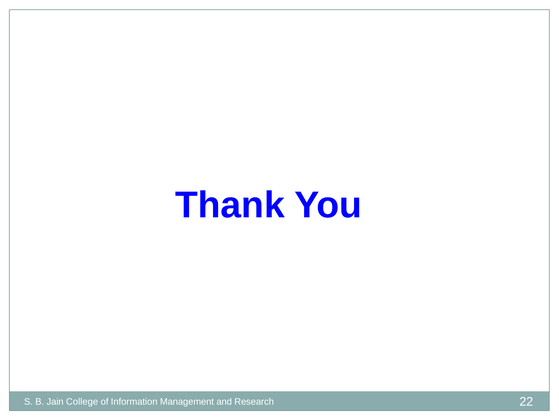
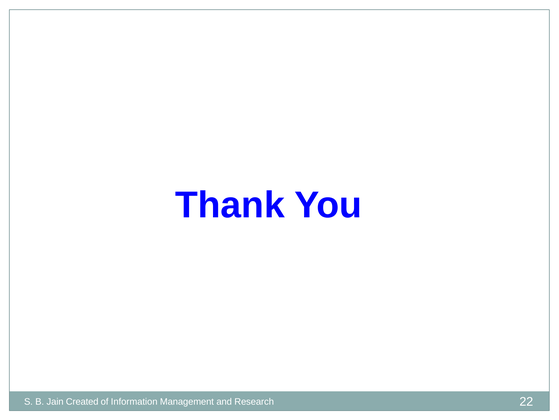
College: College -> Created
